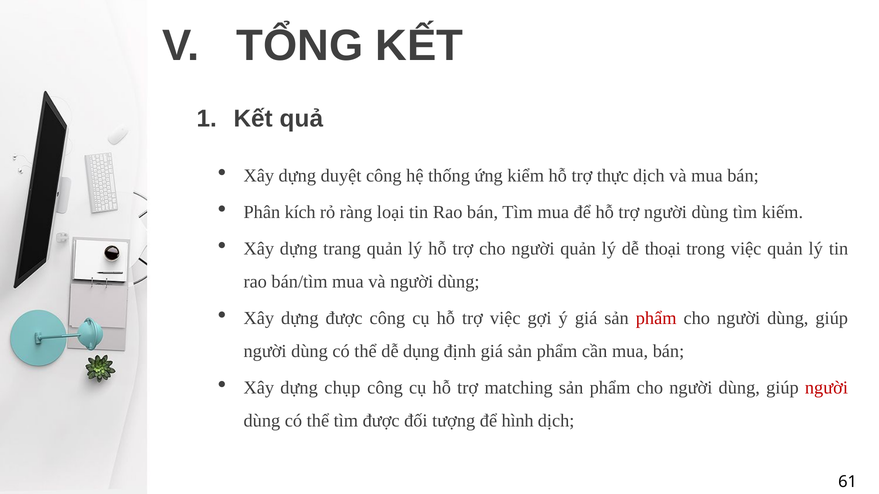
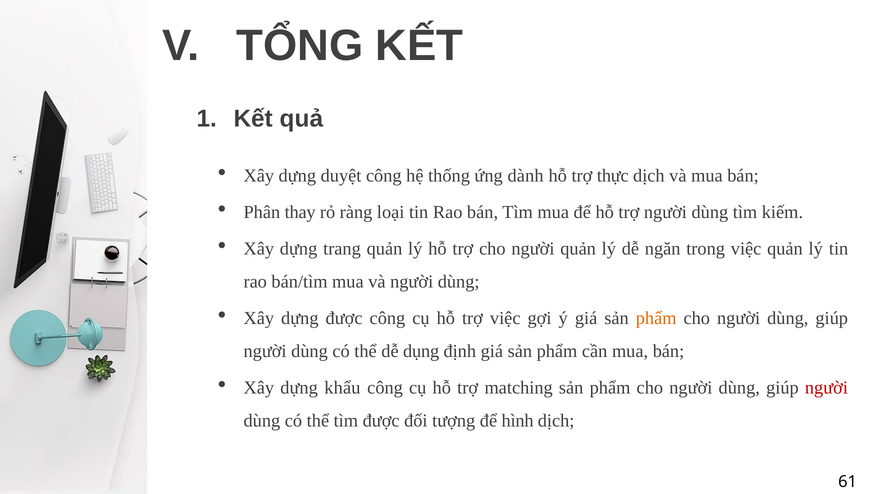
kiểm: kiểm -> dành
kích: kích -> thay
thoại: thoại -> ngăn
phẩm at (656, 318) colour: red -> orange
chụp: chụp -> khẩu
